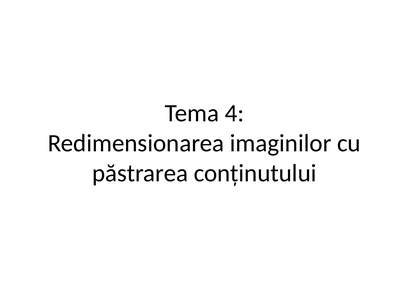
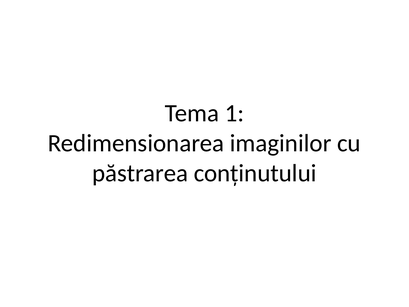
4: 4 -> 1
